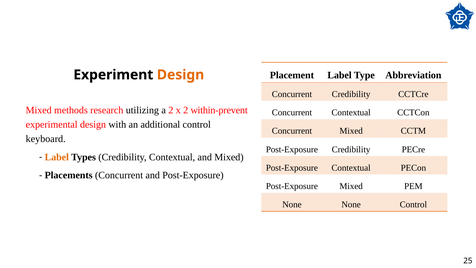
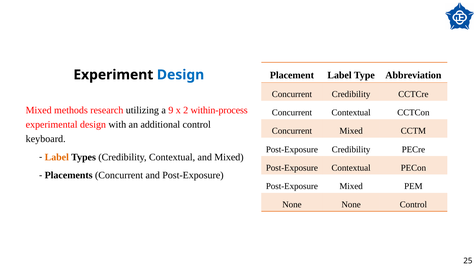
Design at (181, 75) colour: orange -> blue
a 2: 2 -> 9
within-prevent: within-prevent -> within-process
